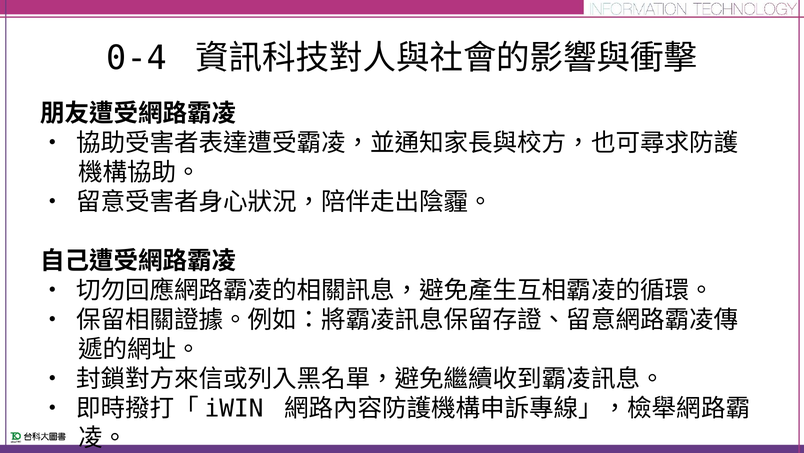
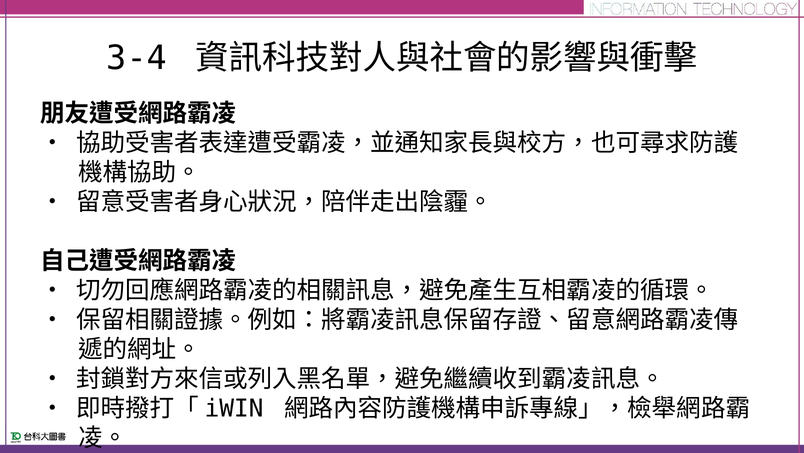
0-4: 0-4 -> 3-4
